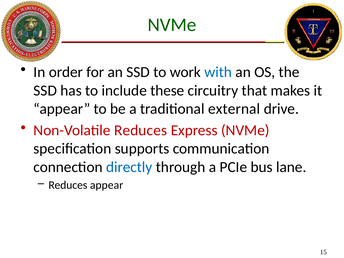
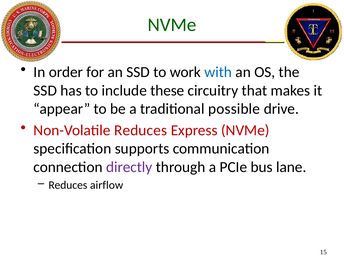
external: external -> possible
directly colour: blue -> purple
Reduces appear: appear -> airflow
